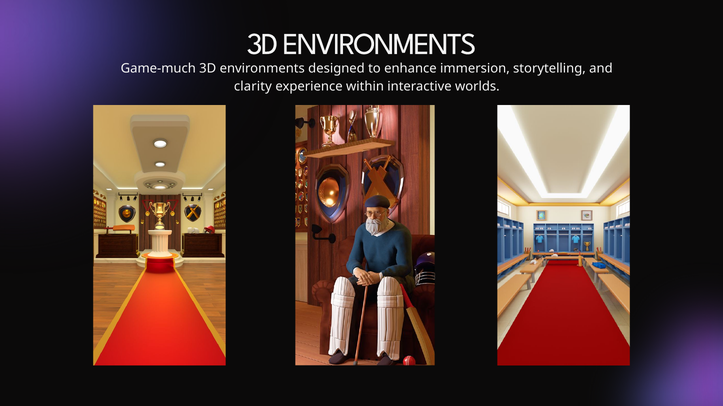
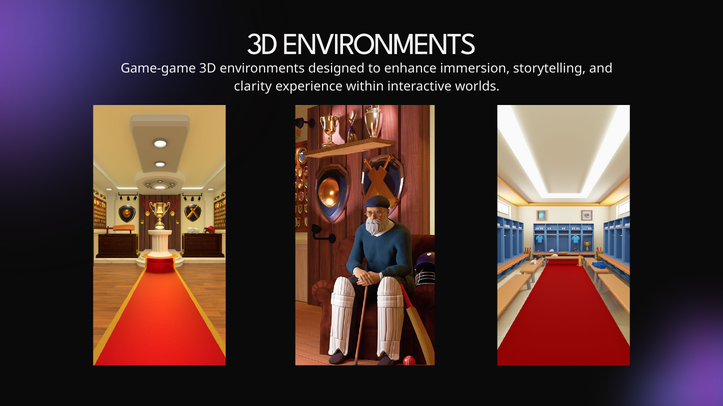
Game-much: Game-much -> Game-game
